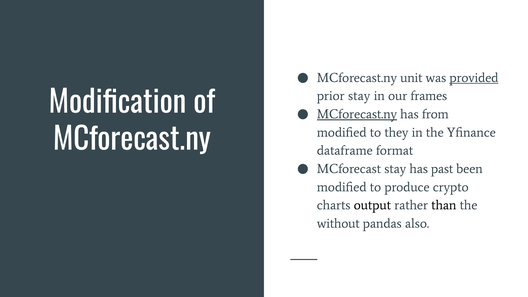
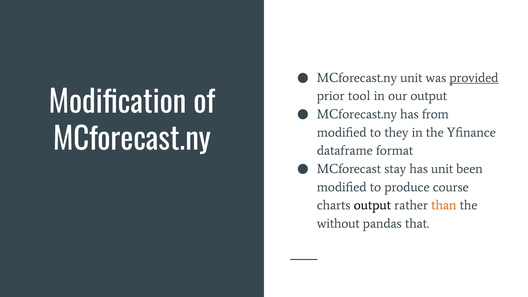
prior stay: stay -> tool
our frames: frames -> output
MCforecast.ny at (357, 114) underline: present -> none
has past: past -> unit
crypto: crypto -> course
than colour: black -> orange
also: also -> that
